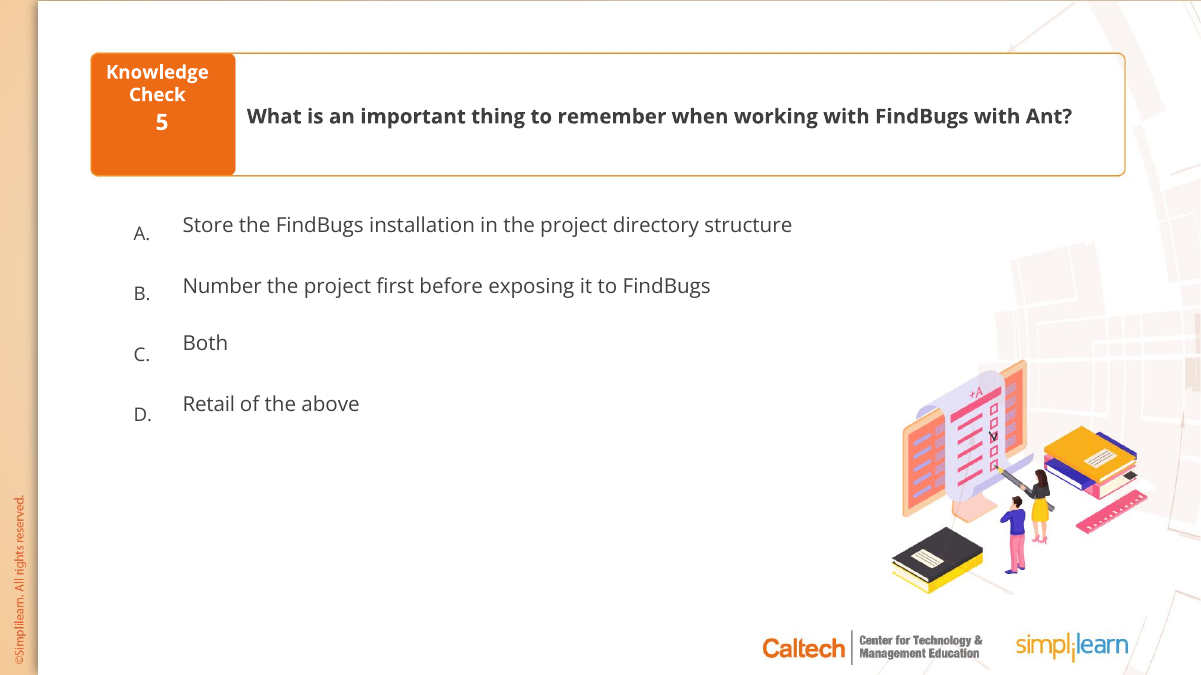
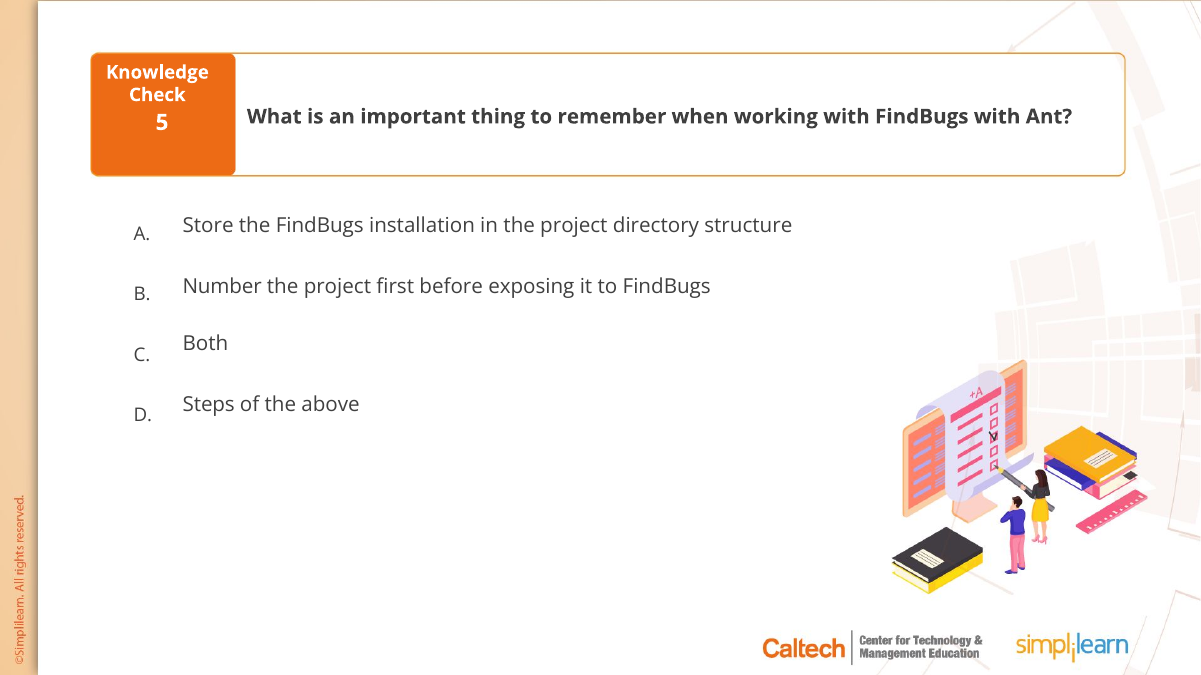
Retail: Retail -> Steps
